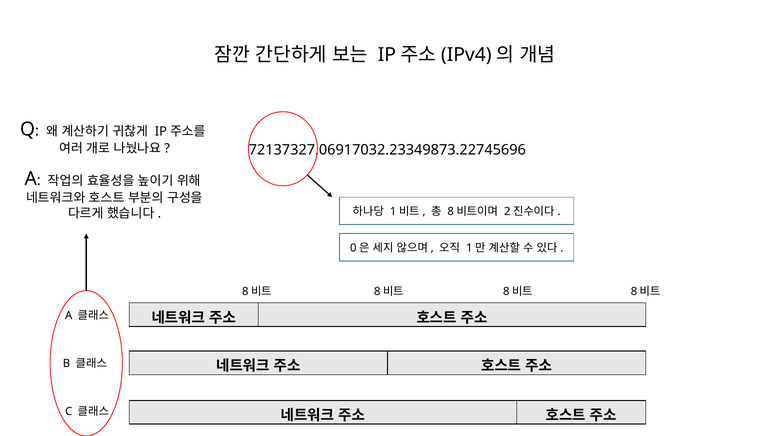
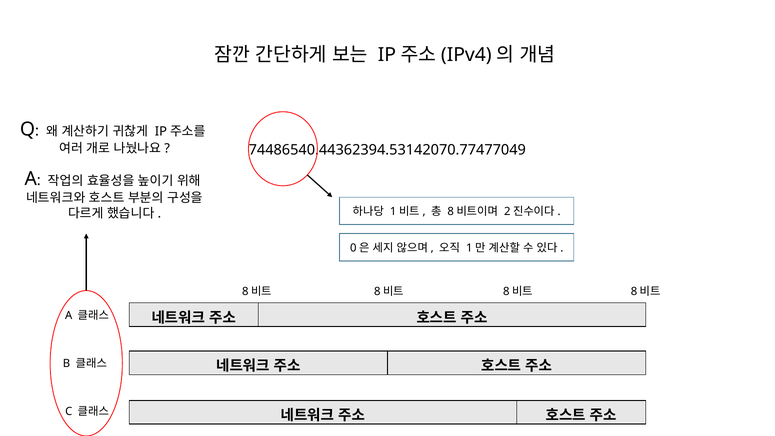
72137327.06917032.23349873.22745696: 72137327.06917032.23349873.22745696 -> 74486540.44362394.53142070.77477049
